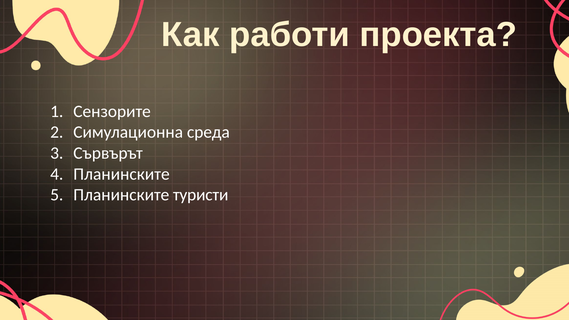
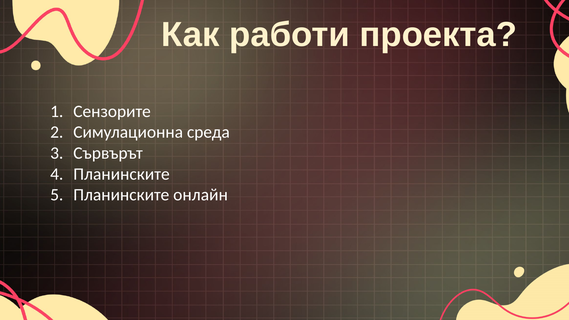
туристи: туристи -> онлайн
